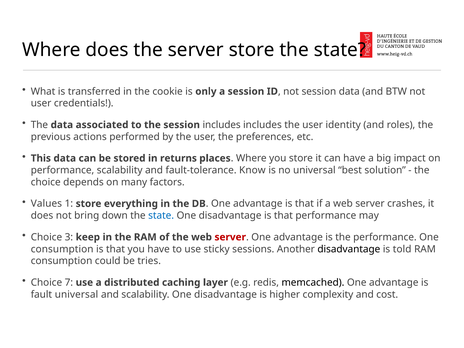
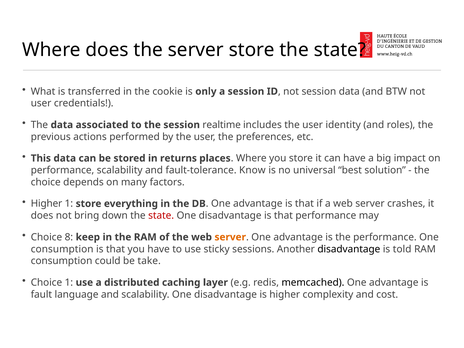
session includes: includes -> realtime
Values at (46, 204): Values -> Higher
state at (161, 216) colour: blue -> red
3: 3 -> 8
server at (230, 237) colour: red -> orange
tries: tries -> take
Choice 7: 7 -> 1
fault universal: universal -> language
